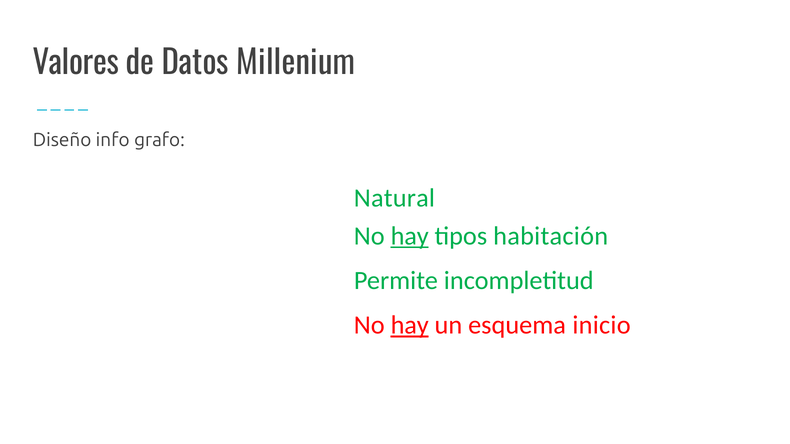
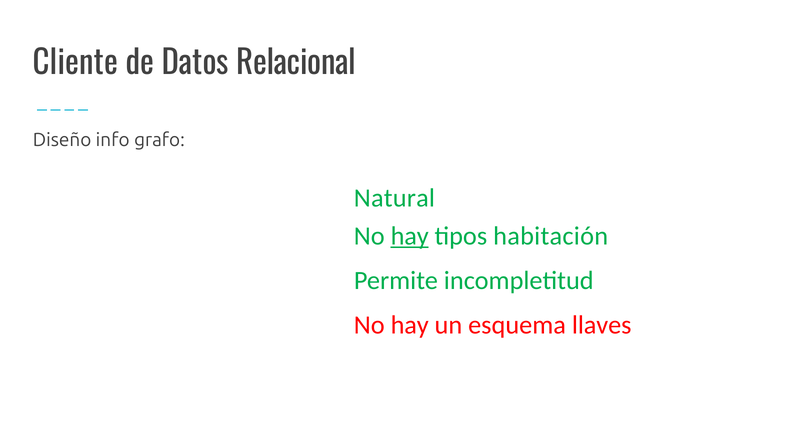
Valores: Valores -> Cliente
Millenium: Millenium -> Relacional
hay at (410, 325) underline: present -> none
inicio: inicio -> llaves
